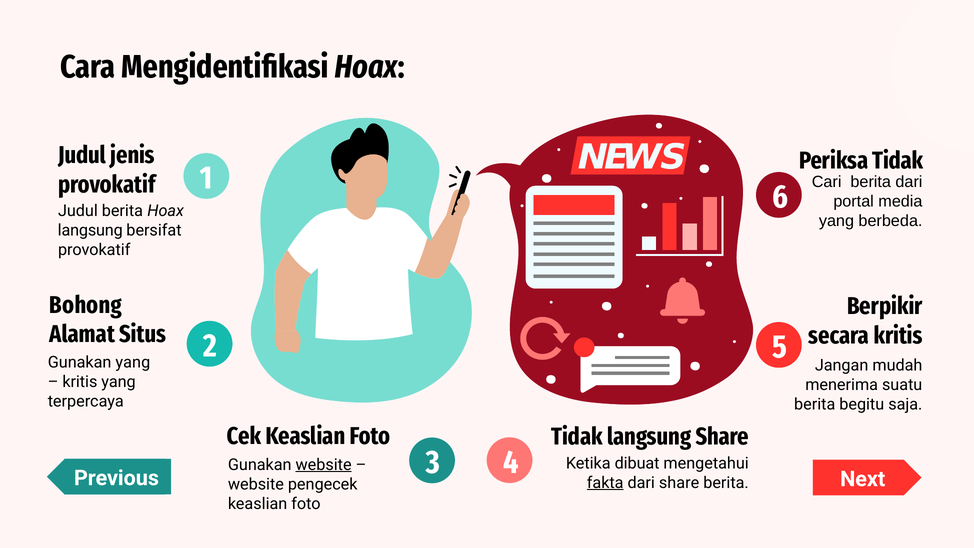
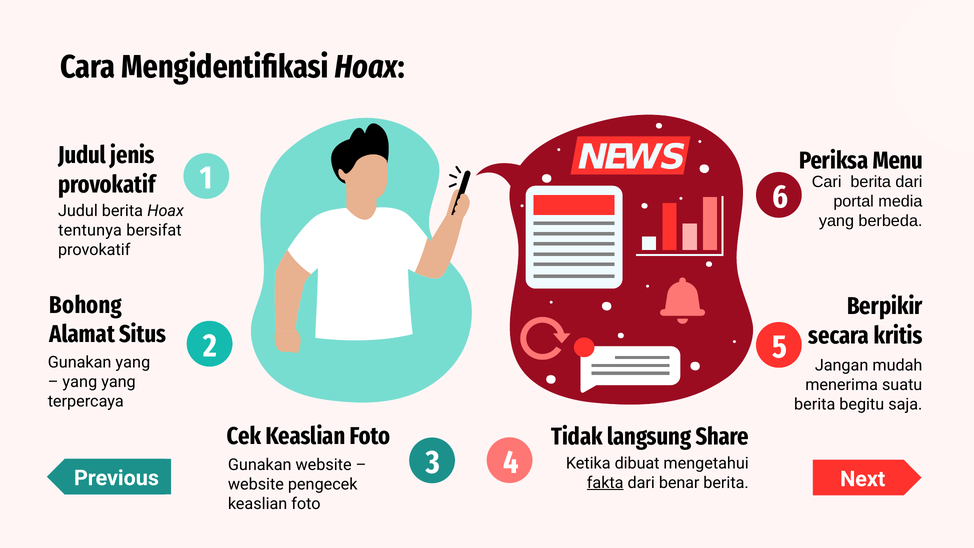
Periksa Tidak: Tidak -> Menu
langsung at (90, 231): langsung -> tentunya
kritis at (80, 382): kritis -> yang
website at (324, 465) underline: present -> none
dari share: share -> benar
